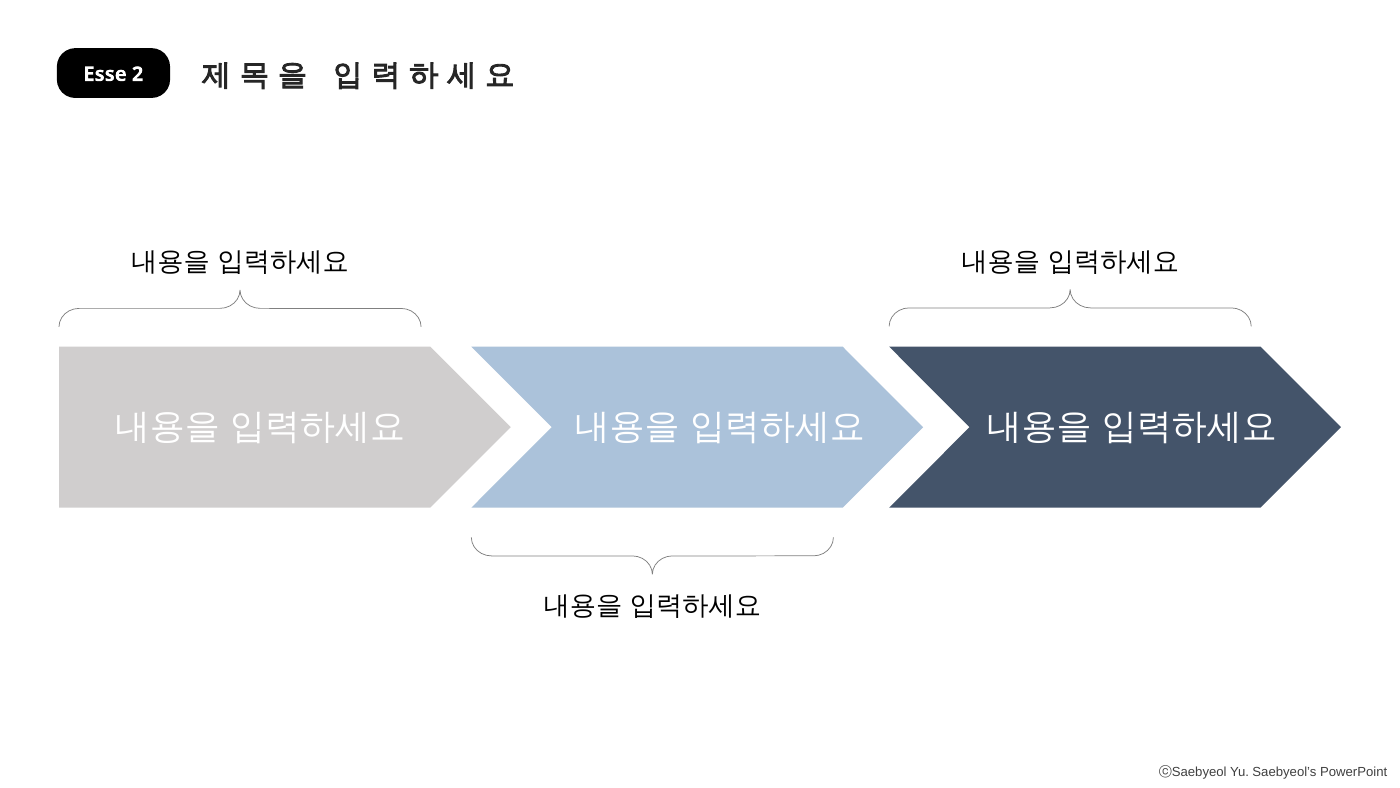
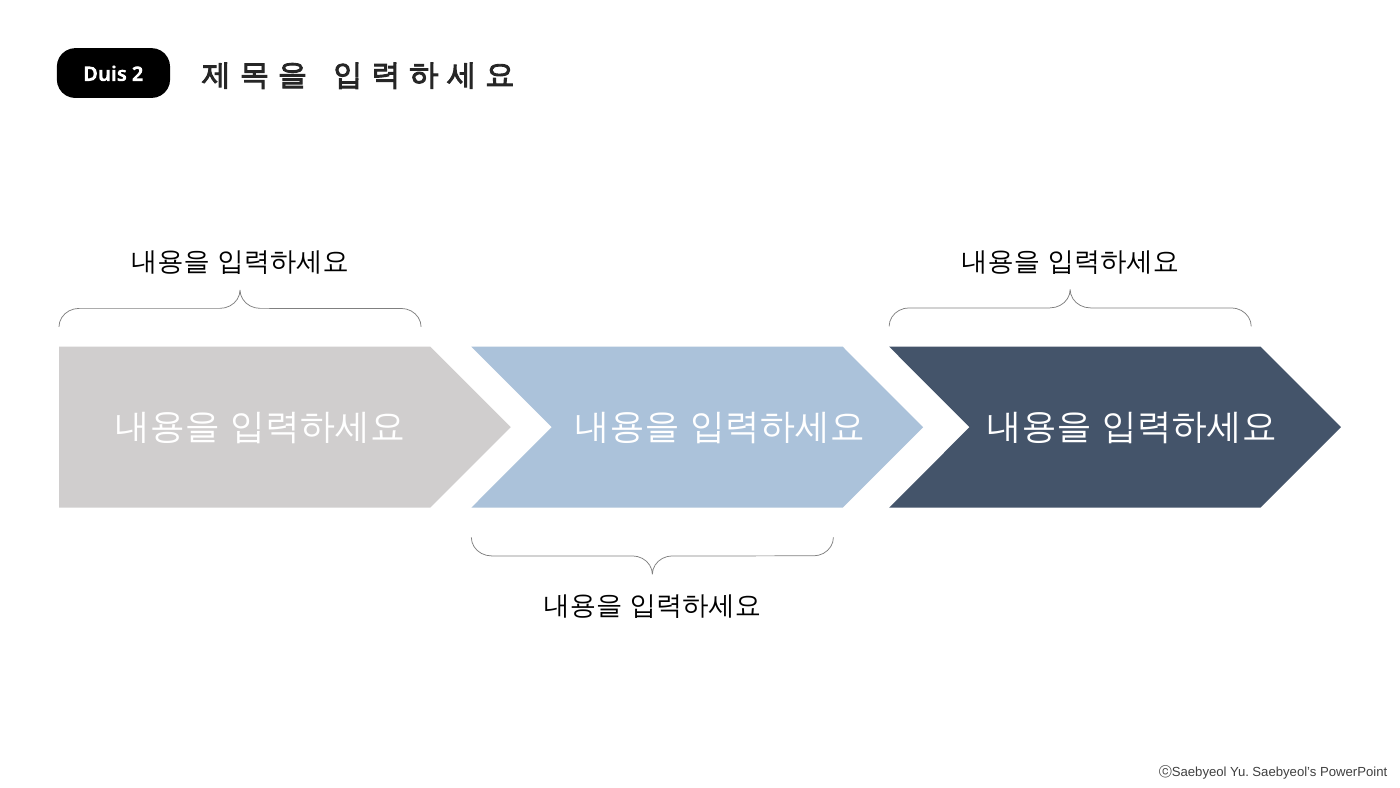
Esse: Esse -> Duis
